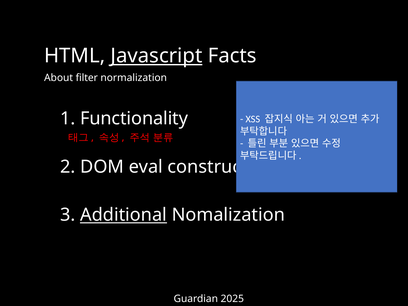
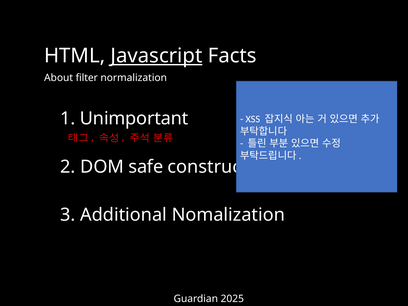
Functionality: Functionality -> Unimportant
eval: eval -> safe
Additional underline: present -> none
